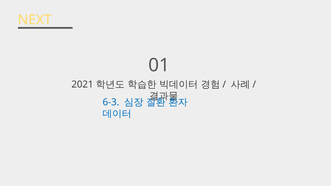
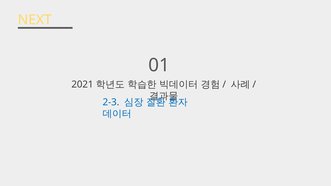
6-3: 6-3 -> 2-3
